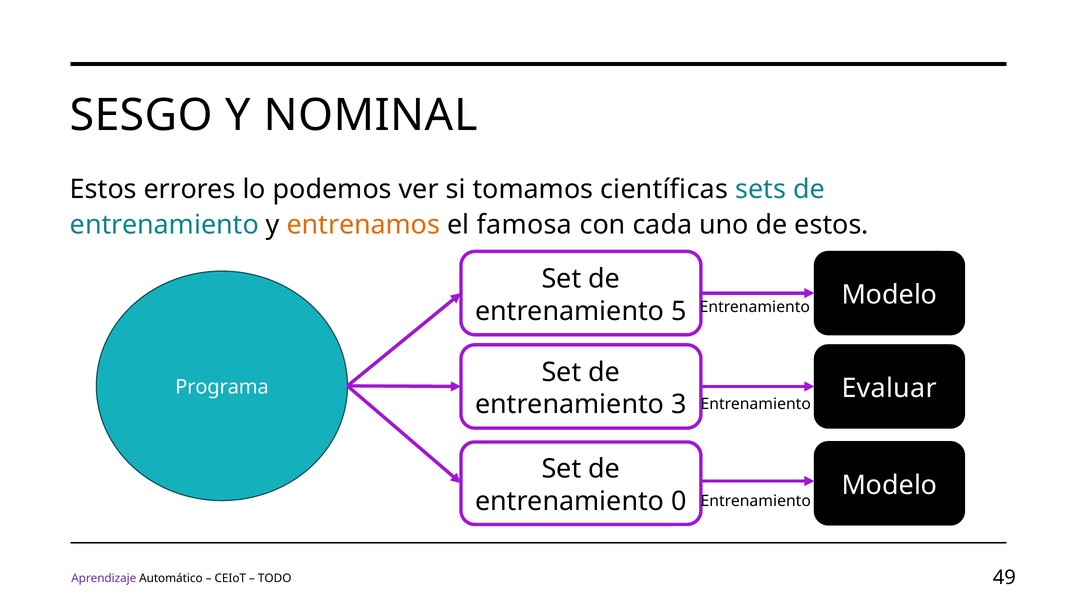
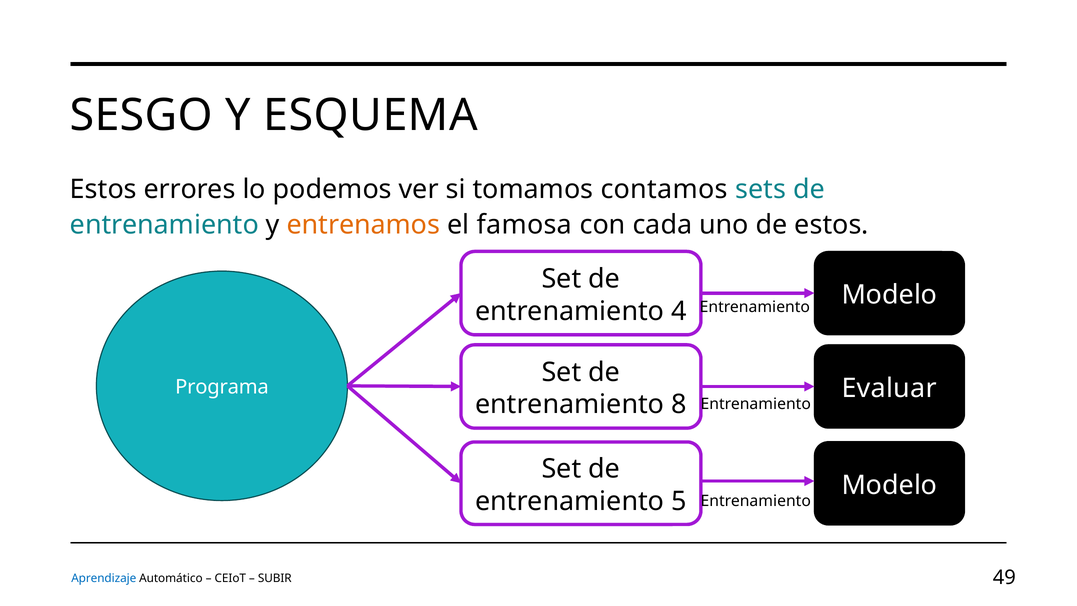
NOMINAL: NOMINAL -> ESQUEMA
científicas: científicas -> contamos
5: 5 -> 4
3: 3 -> 8
0: 0 -> 5
Aprendizaje colour: purple -> blue
TODO: TODO -> SUBIR
